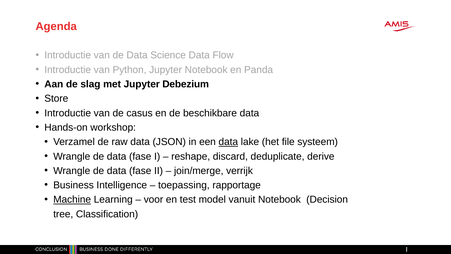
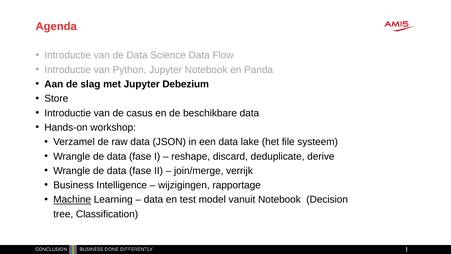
data at (228, 142) underline: present -> none
toepassing: toepassing -> wijzigingen
voor at (153, 199): voor -> data
